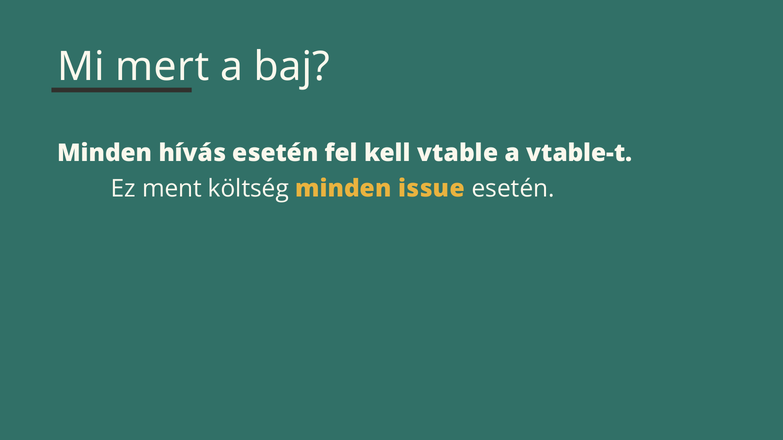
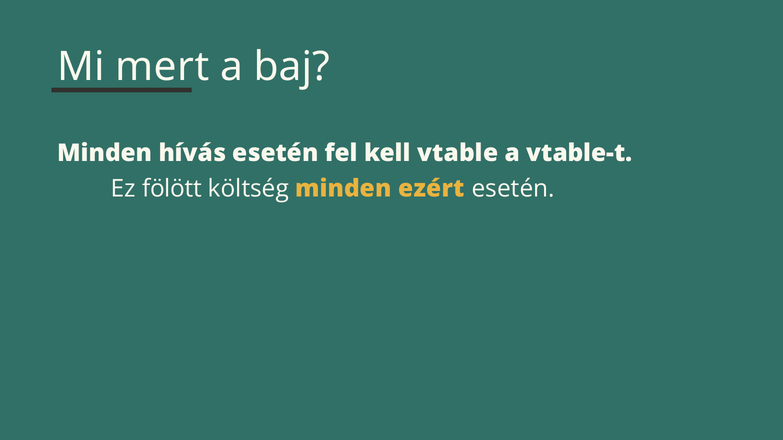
ment: ment -> fölött
issue: issue -> ezért
